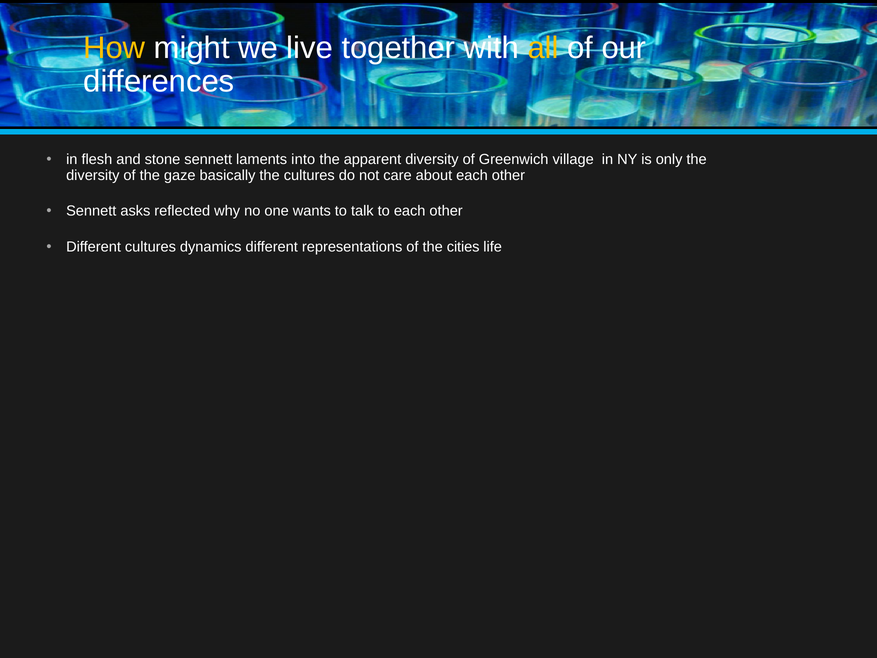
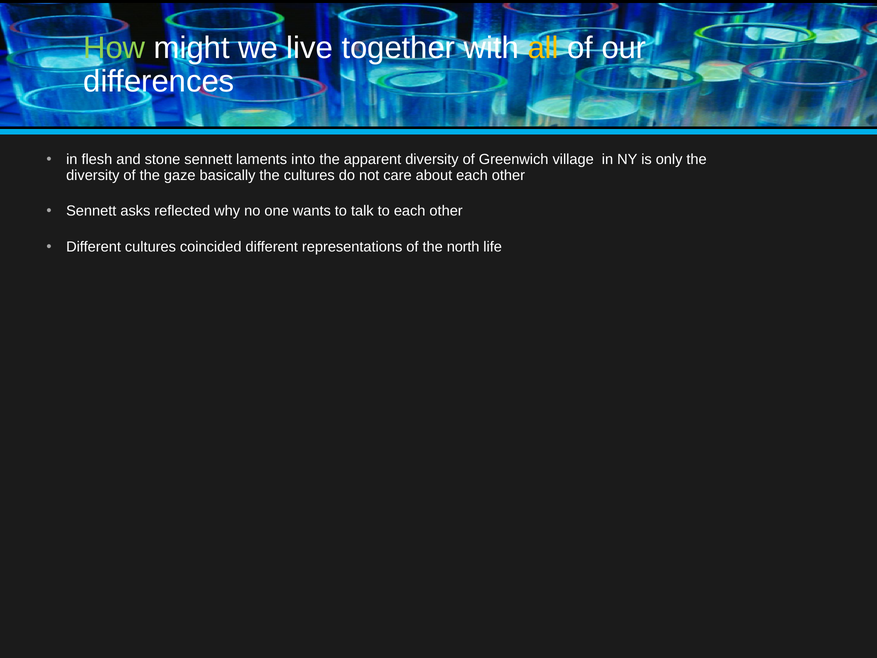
How colour: yellow -> light green
dynamics: dynamics -> coincided
cities: cities -> north
